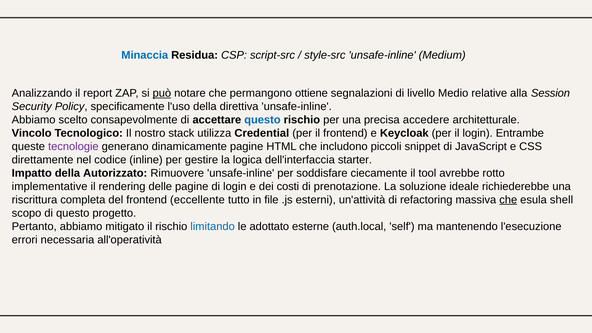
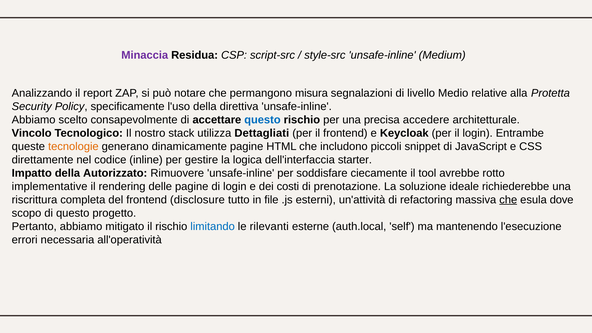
Minaccia colour: blue -> purple
può underline: present -> none
ottiene: ottiene -> misura
Session: Session -> Protetta
Credential: Credential -> Dettagliati
tecnologie colour: purple -> orange
eccellente: eccellente -> disclosure
shell: shell -> dove
adottato: adottato -> rilevanti
